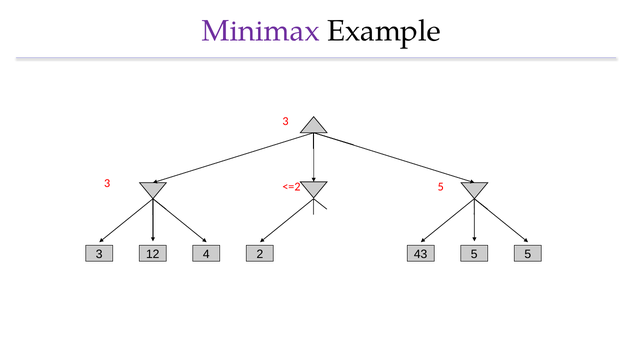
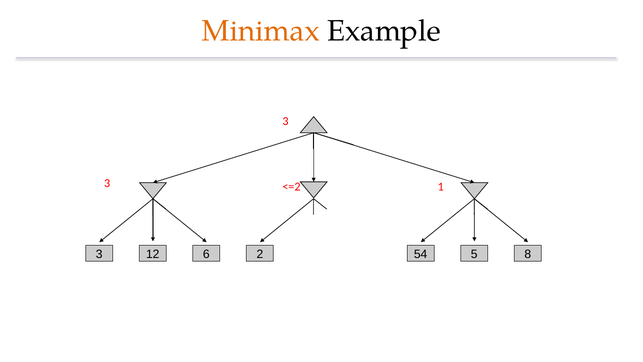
Minimax colour: purple -> orange
<=2 5: 5 -> 1
4: 4 -> 6
43: 43 -> 54
5 5: 5 -> 8
